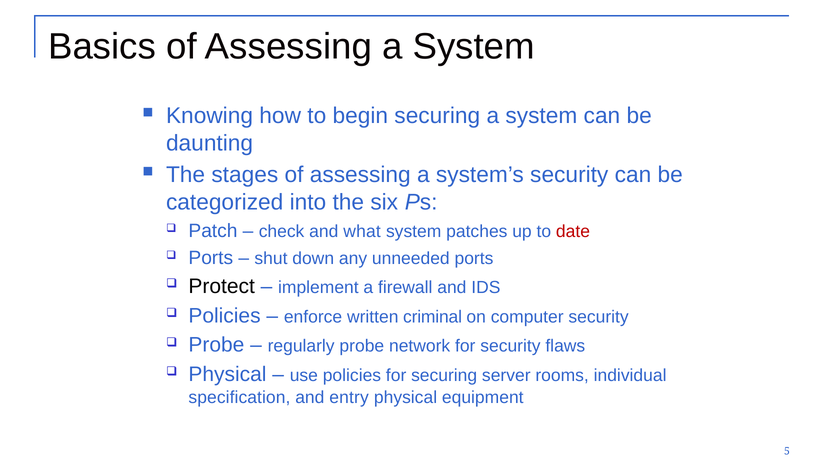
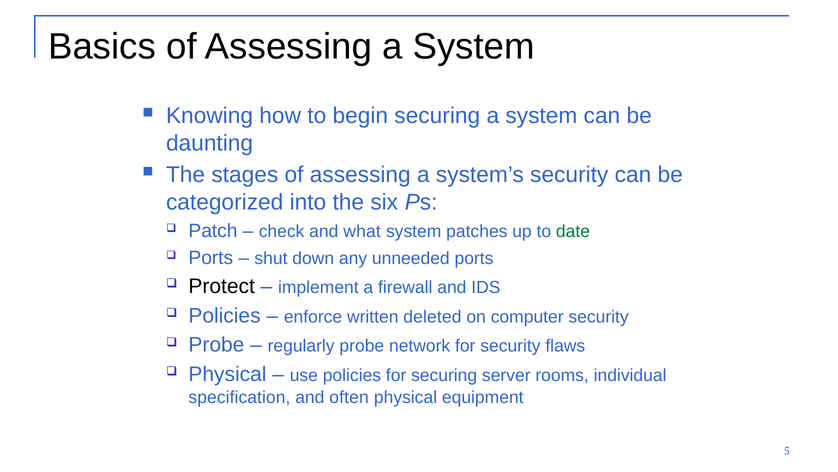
date colour: red -> green
criminal: criminal -> deleted
entry: entry -> often
